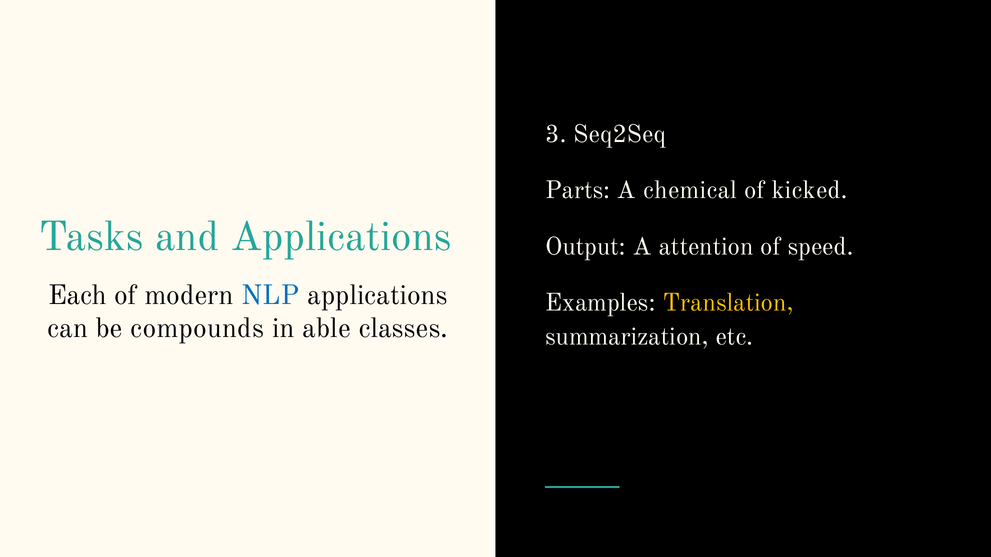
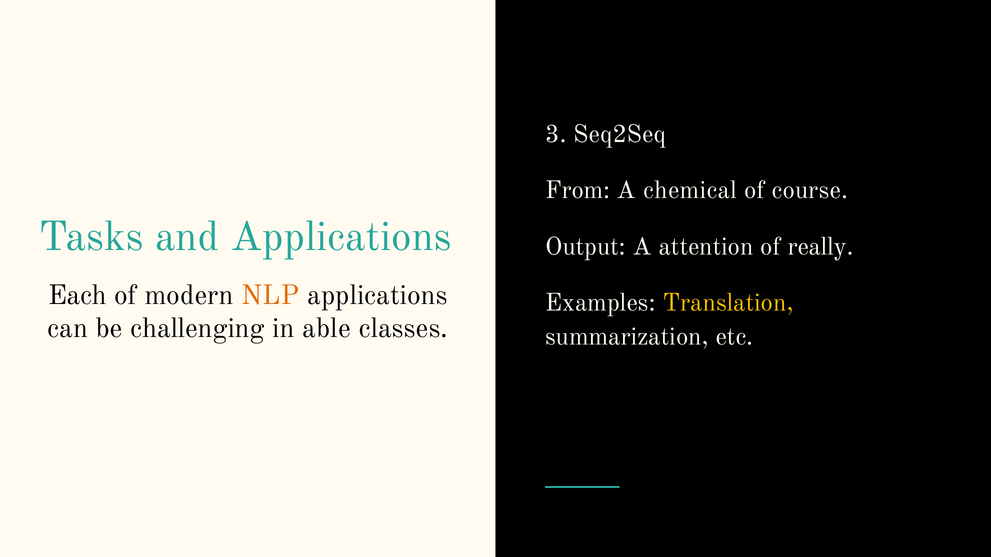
Parts: Parts -> From
kicked: kicked -> course
speed: speed -> really
NLP colour: blue -> orange
compounds: compounds -> challenging
